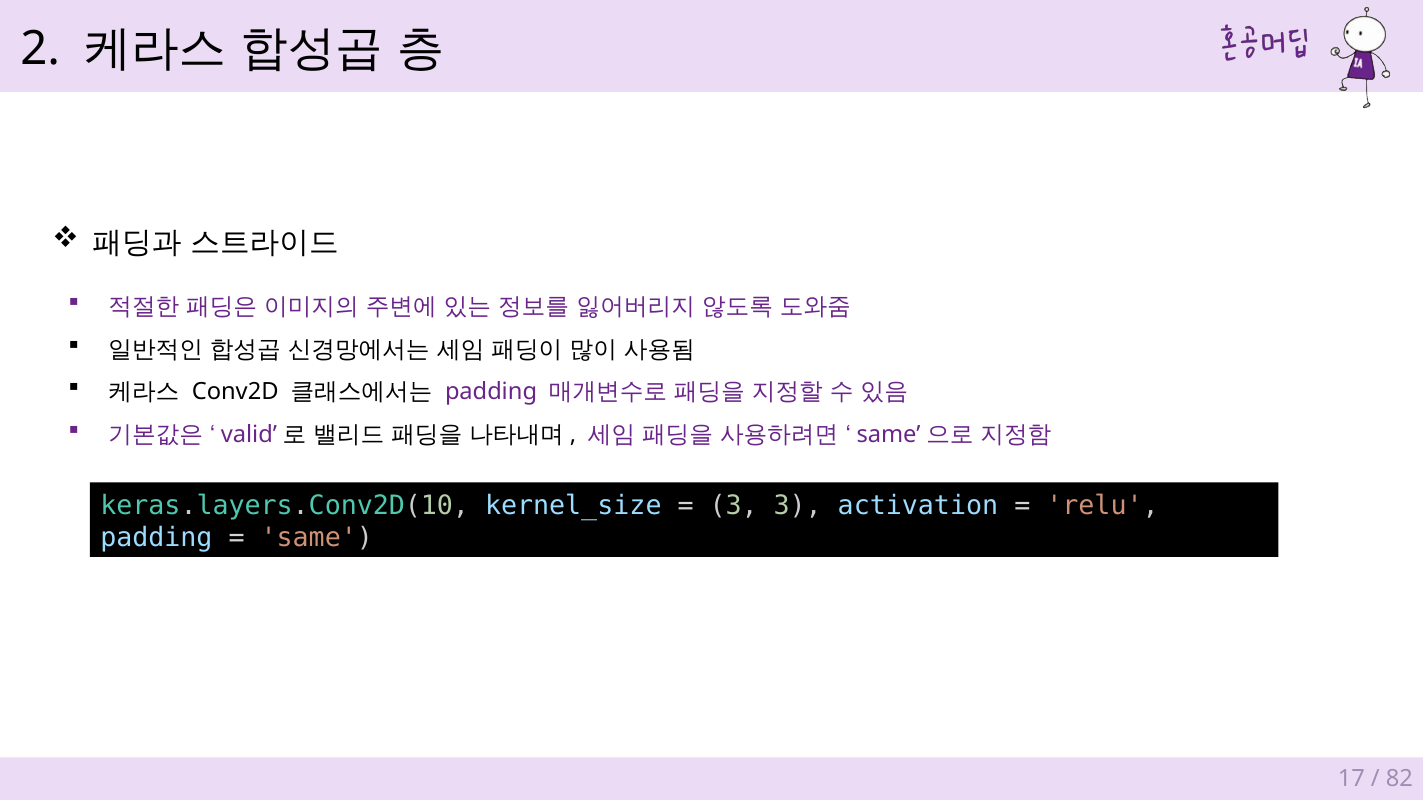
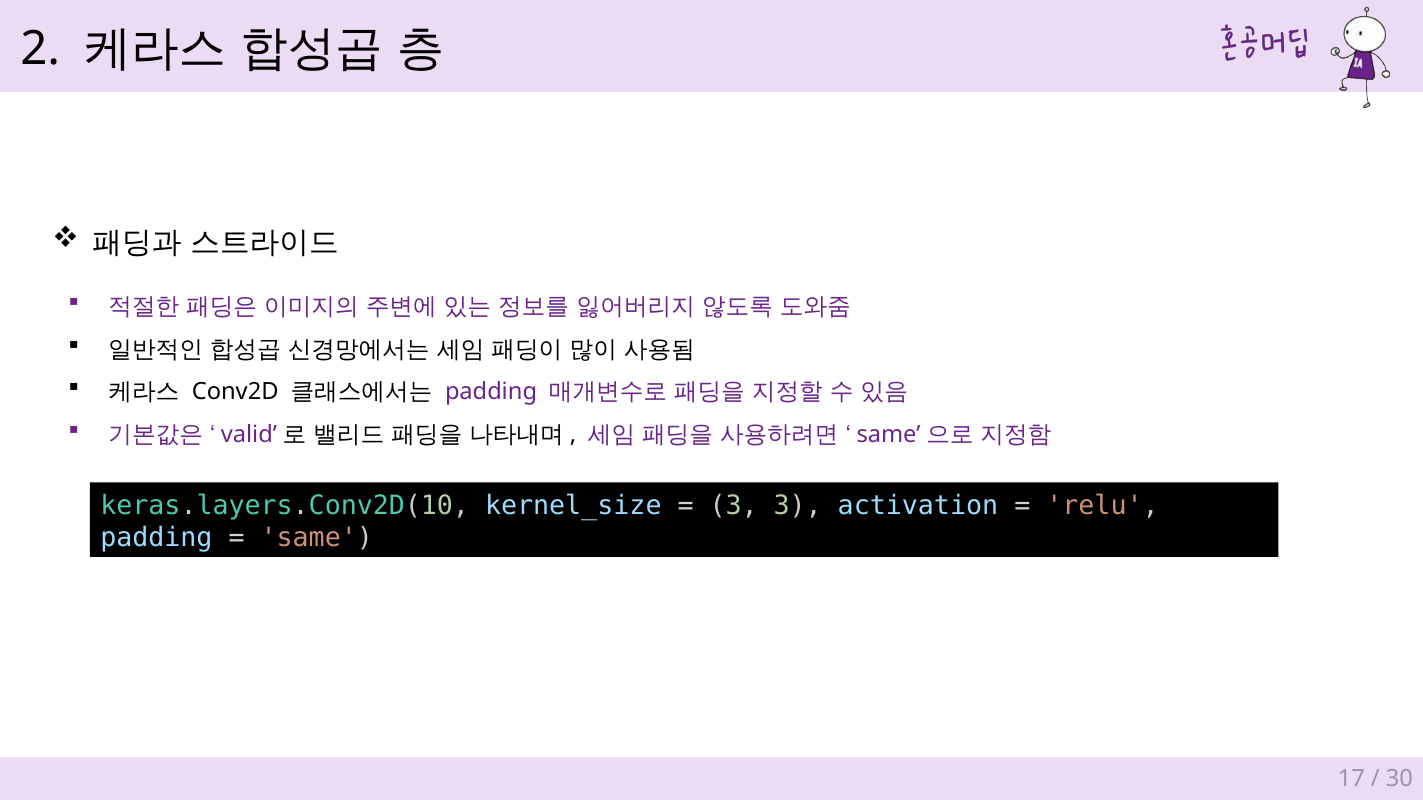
82: 82 -> 30
